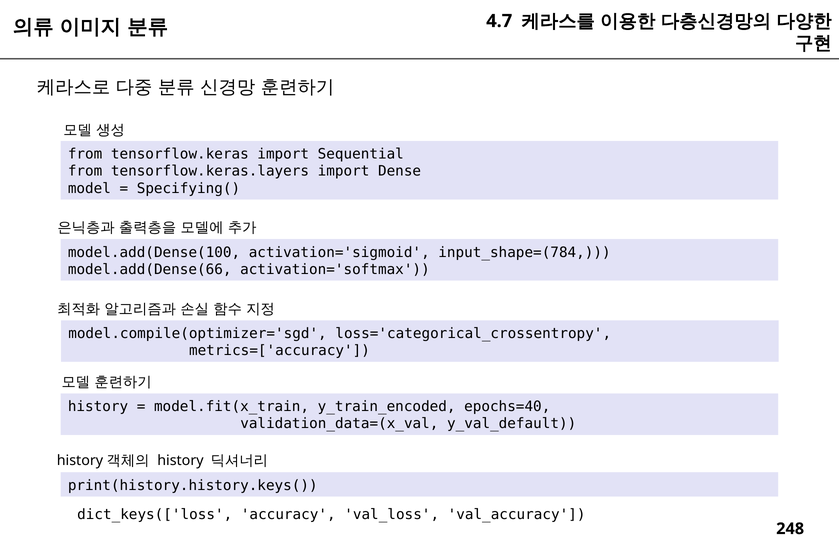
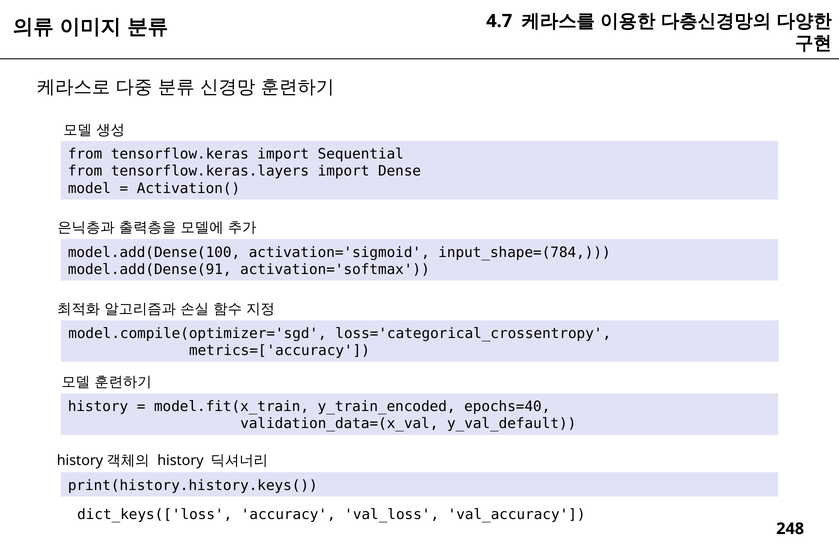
Specifying(: Specifying( -> Activation(
model.add(Dense(66: model.add(Dense(66 -> model.add(Dense(91
